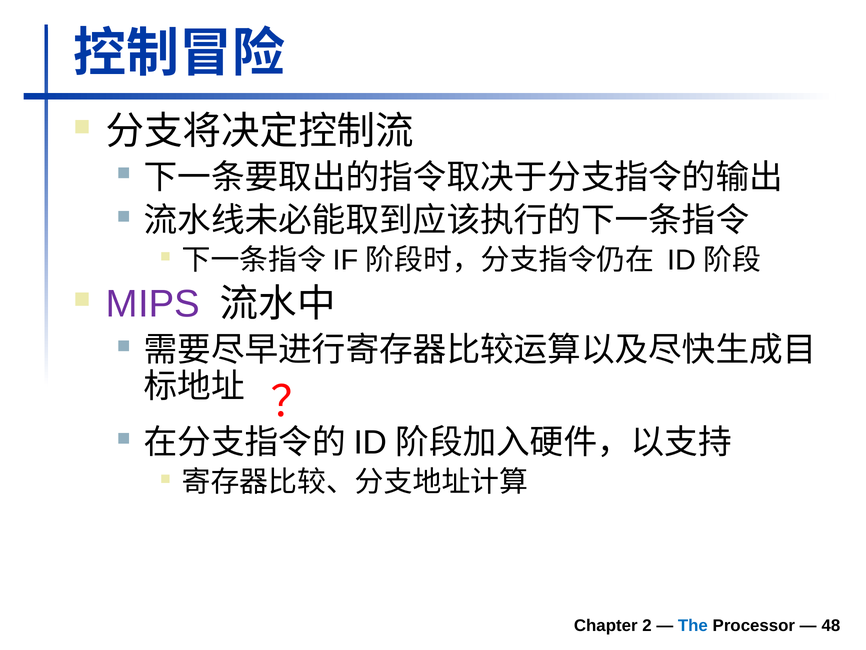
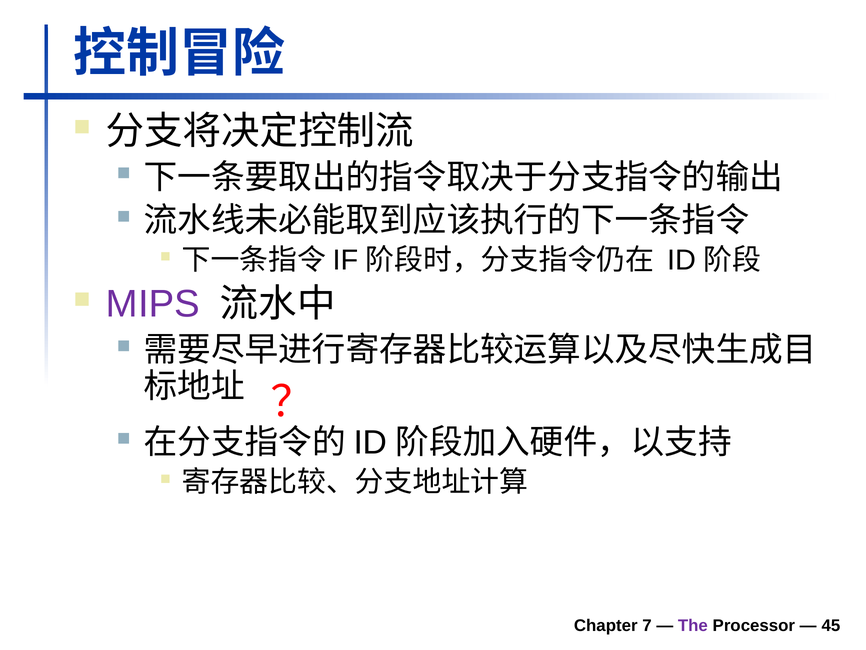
2: 2 -> 7
The colour: blue -> purple
48: 48 -> 45
